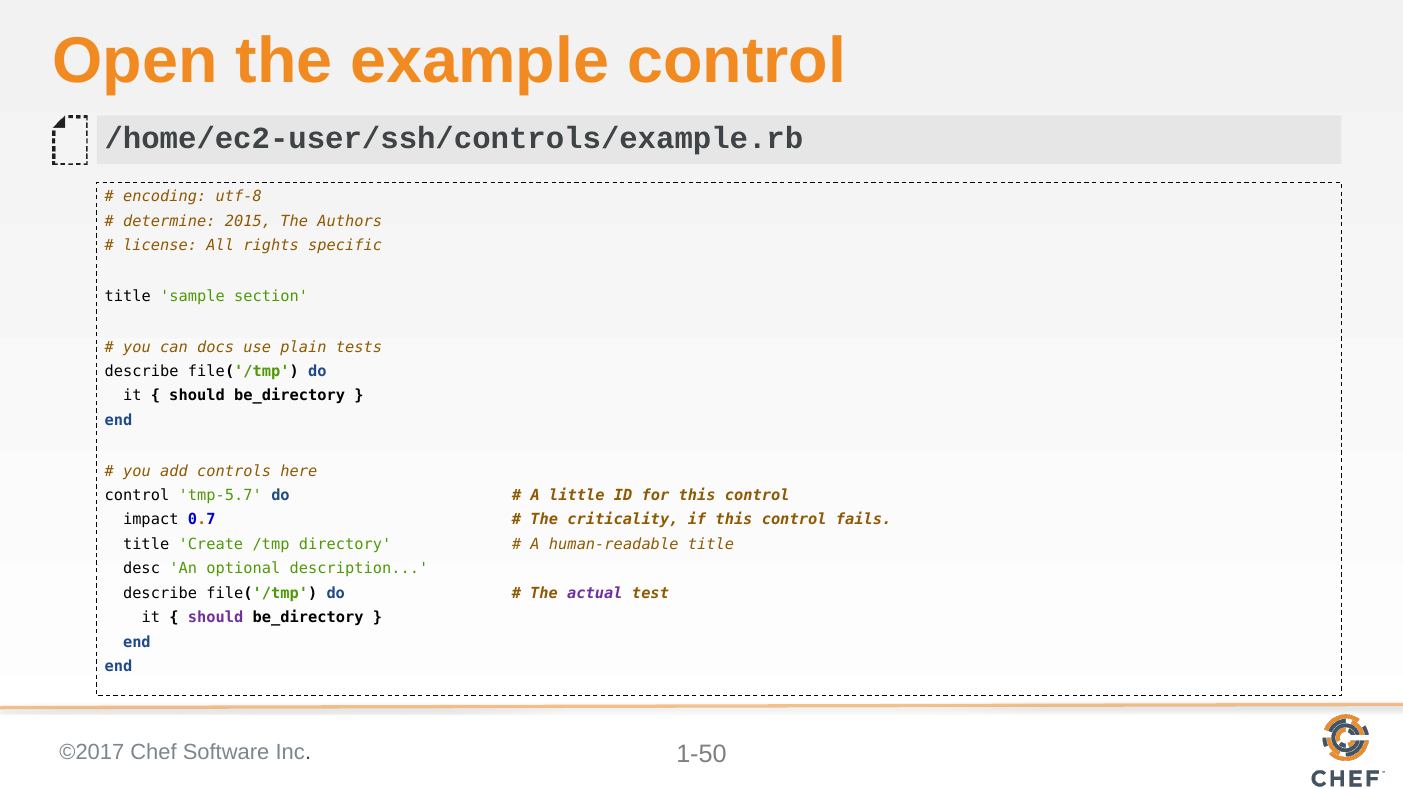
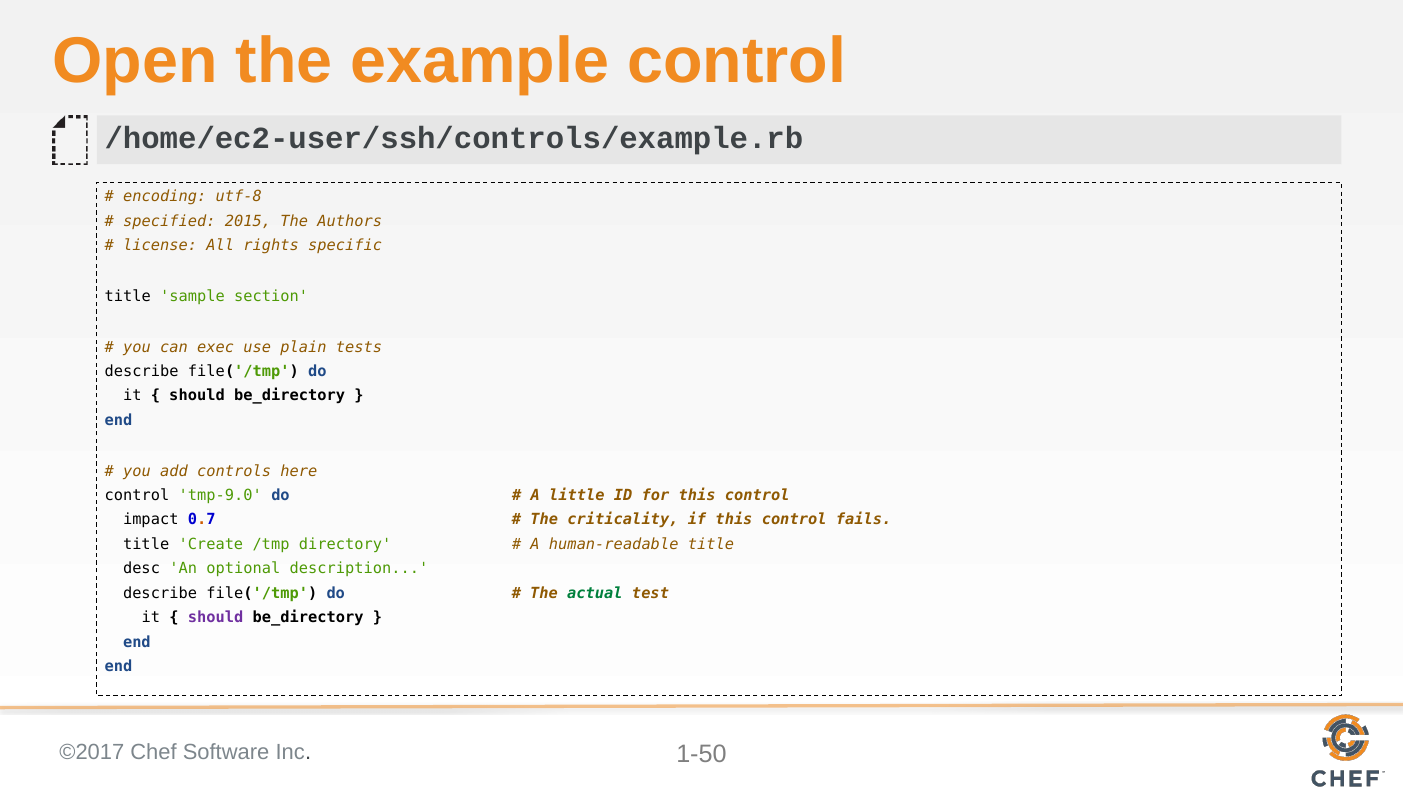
determine: determine -> specified
docs: docs -> exec
tmp-5.7: tmp-5.7 -> tmp-9.0
actual colour: purple -> green
